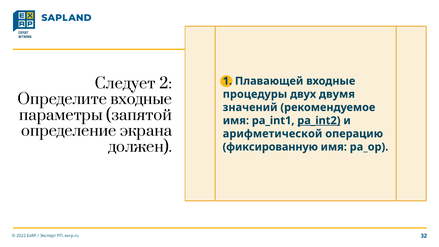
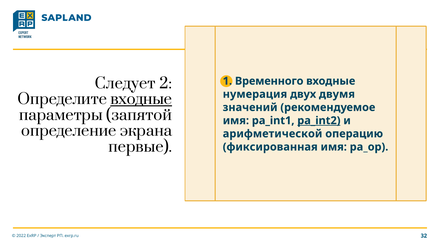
Плавающей: Плавающей -> Временного
процедуры: процедуры -> нумерация
входные at (141, 99) underline: none -> present
должен: должен -> первые
фиксированную: фиксированную -> фиксированная
